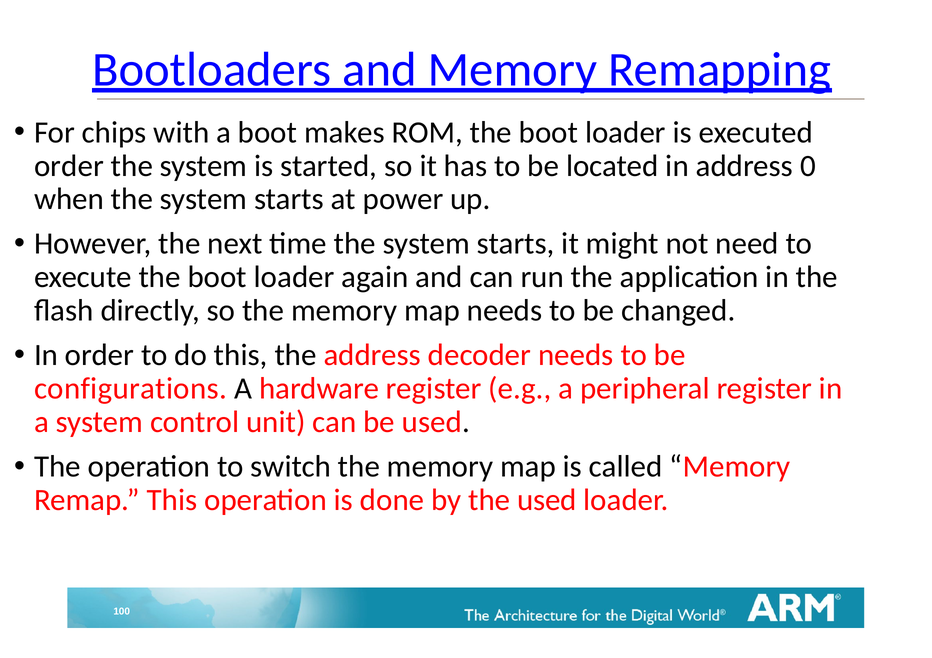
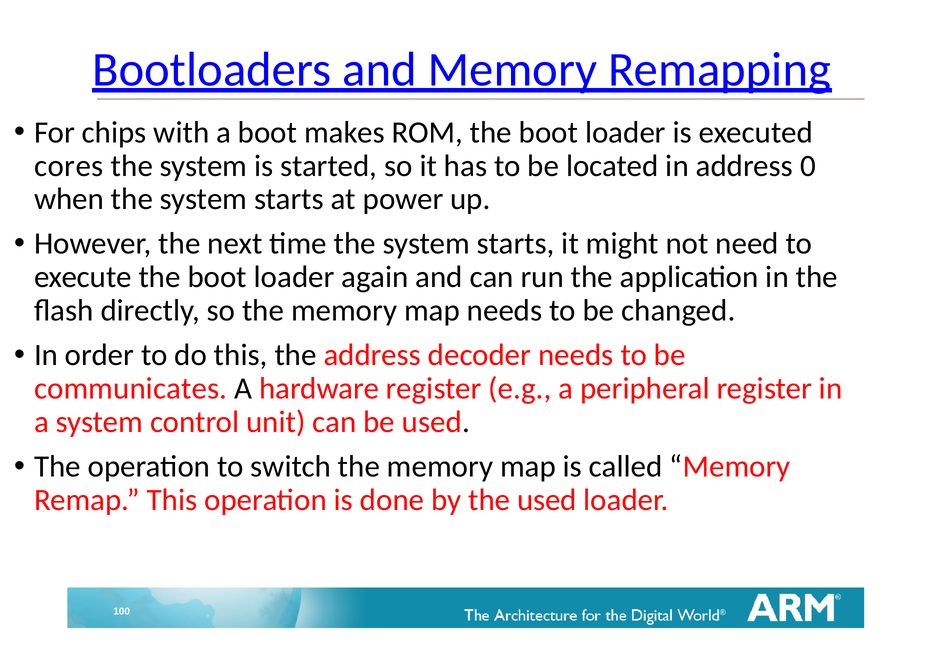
order at (69, 166): order -> cores
configurations: configurations -> communicates
